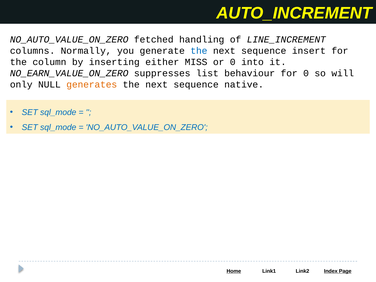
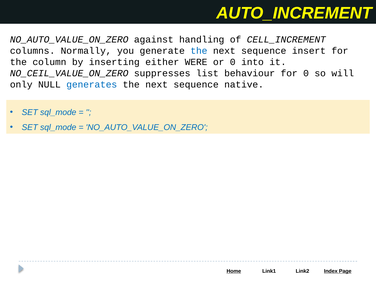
fetched: fetched -> against
LINE_INCREMENT: LINE_INCREMENT -> CELL_INCREMENT
MISS: MISS -> WERE
NO_EARN_VALUE_ON_ZERO: NO_EARN_VALUE_ON_ZERO -> NO_CEIL_VALUE_ON_ZERO
generates colour: orange -> blue
